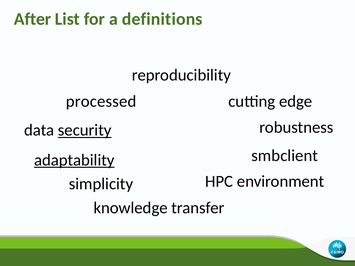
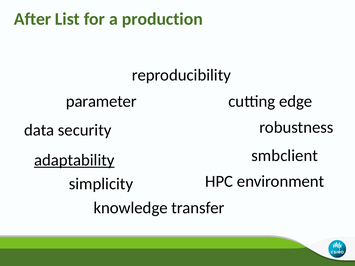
definitions: definitions -> production
processed: processed -> parameter
security underline: present -> none
